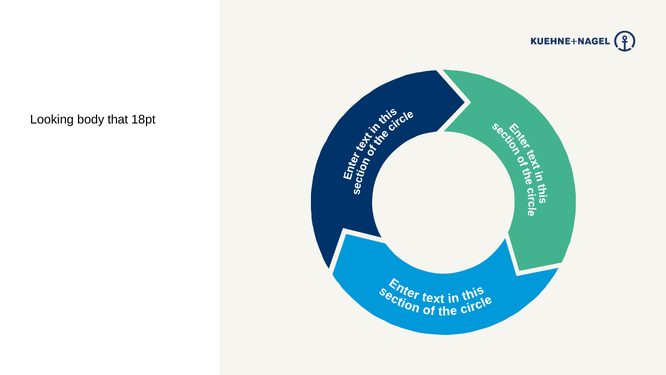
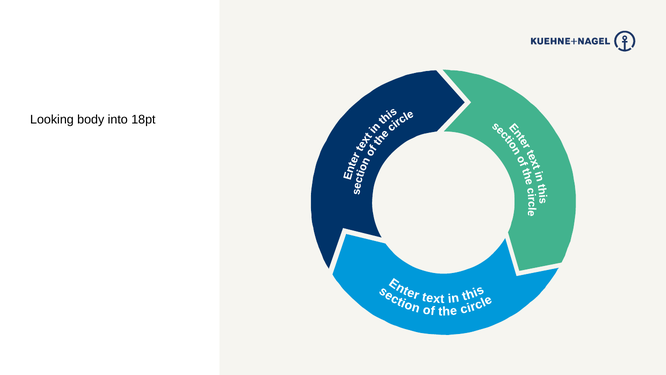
that: that -> into
